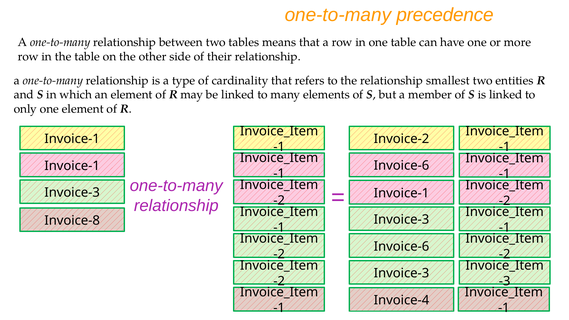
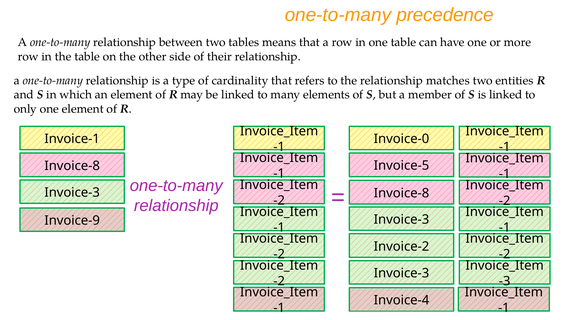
smallest: smallest -> matches
Invoice-2: Invoice-2 -> Invoice-0
Invoice-6 at (401, 166): Invoice-6 -> Invoice-5
Invoice-1 at (72, 166): Invoice-1 -> Invoice-8
Invoice-1 at (401, 193): Invoice-1 -> Invoice-8
Invoice-8: Invoice-8 -> Invoice-9
Invoice-6 at (401, 246): Invoice-6 -> Invoice-2
